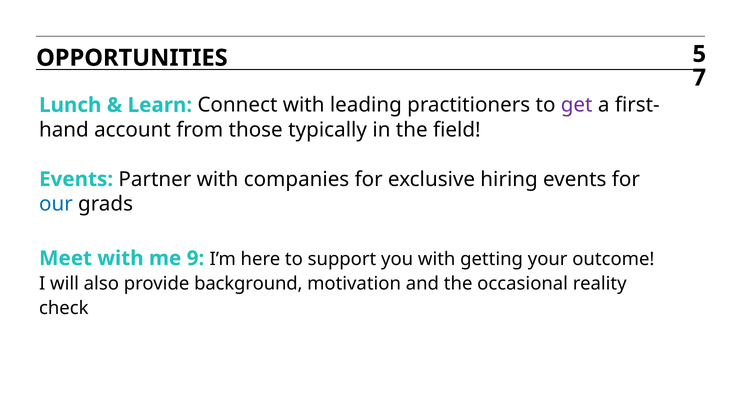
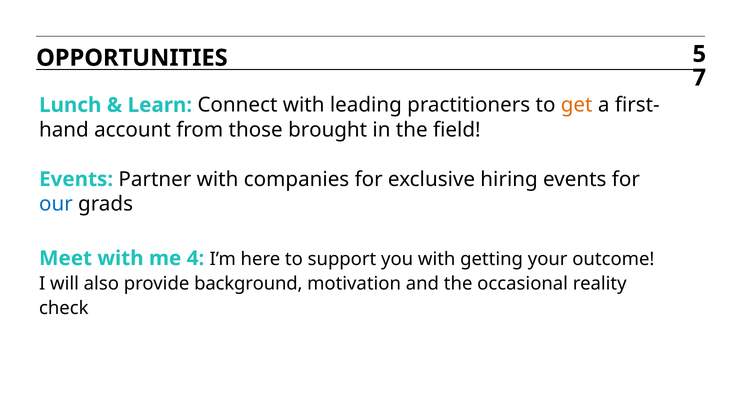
get colour: purple -> orange
typically: typically -> brought
9: 9 -> 4
